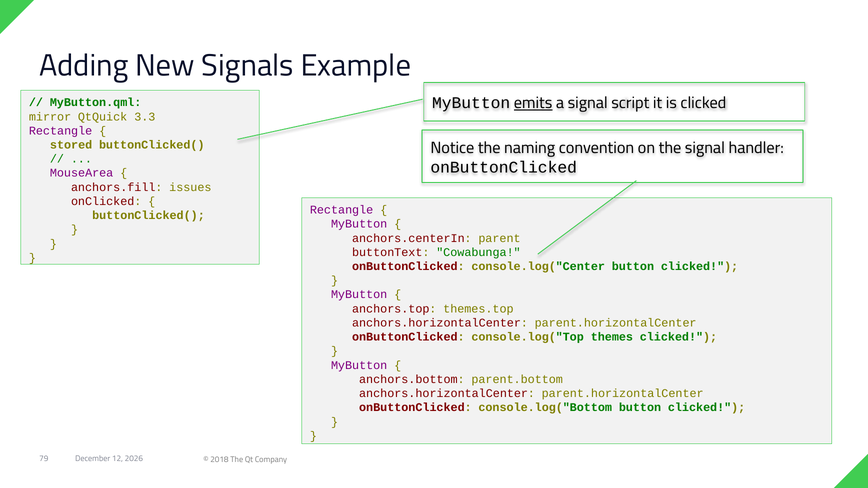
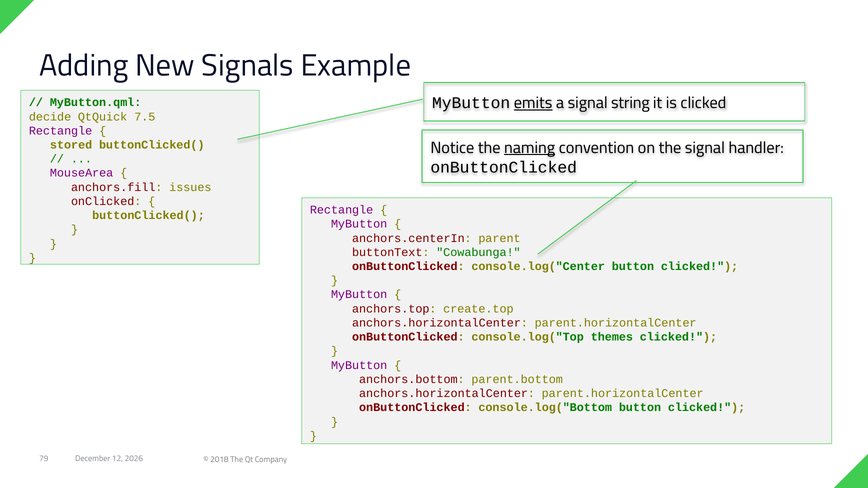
script: script -> string
mirror: mirror -> decide
3.3: 3.3 -> 7.5
naming underline: none -> present
themes.top: themes.top -> create.top
